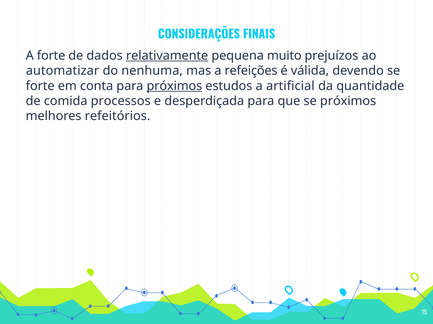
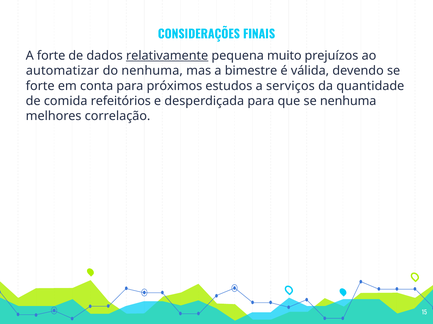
refeições: refeições -> bimestre
próximos at (174, 86) underline: present -> none
artificial: artificial -> serviços
processos: processos -> refeitórios
se próximos: próximos -> nenhuma
refeitórios: refeitórios -> correlação
